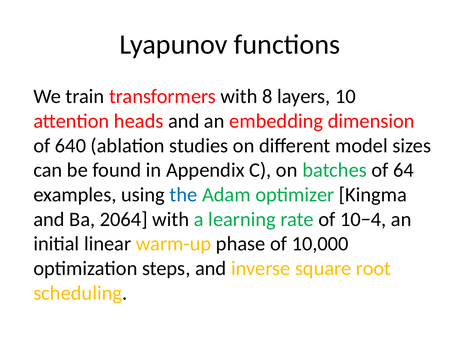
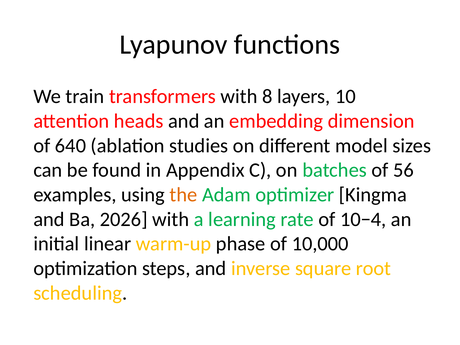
64: 64 -> 56
the colour: blue -> orange
2064: 2064 -> 2026
